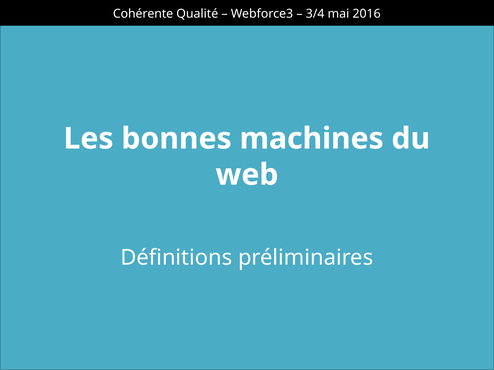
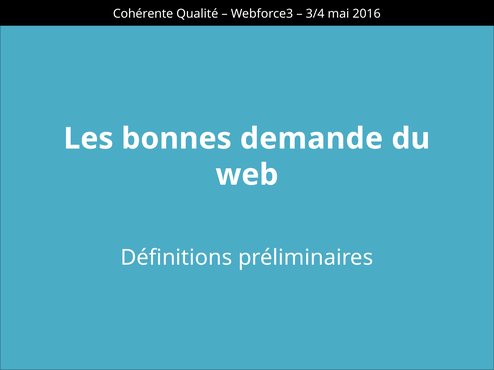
machines: machines -> demande
